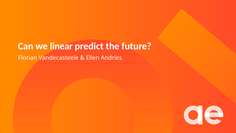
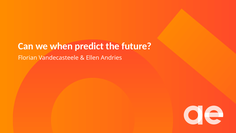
linear: linear -> when
